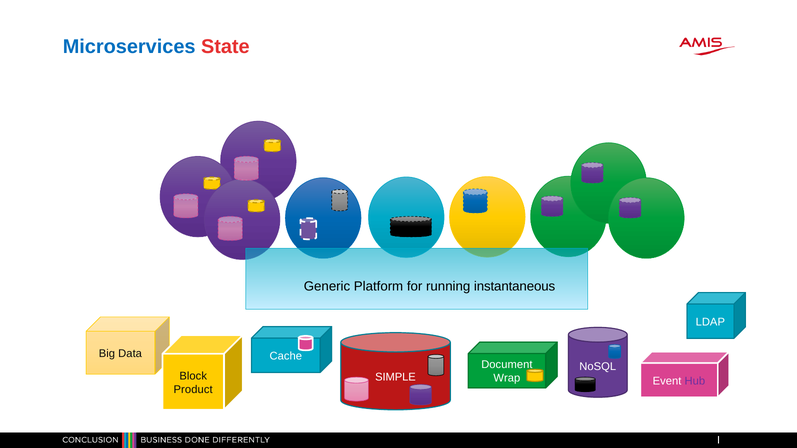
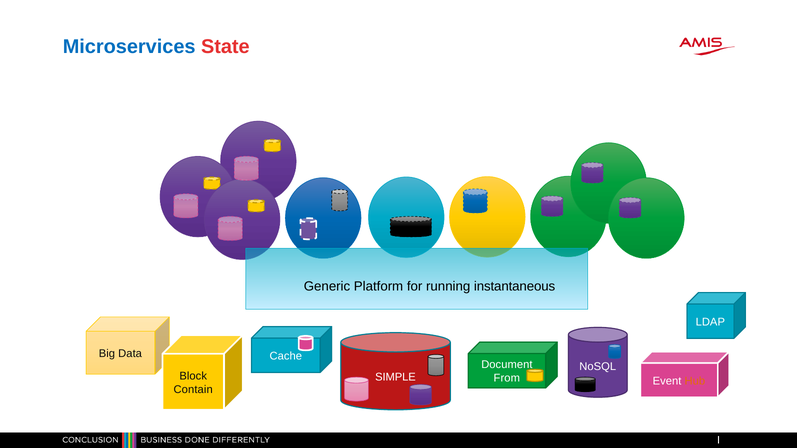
Wrap: Wrap -> From
Hub colour: purple -> orange
Product: Product -> Contain
